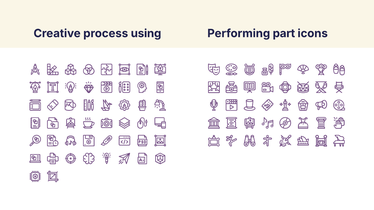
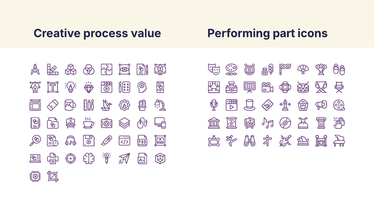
using: using -> value
